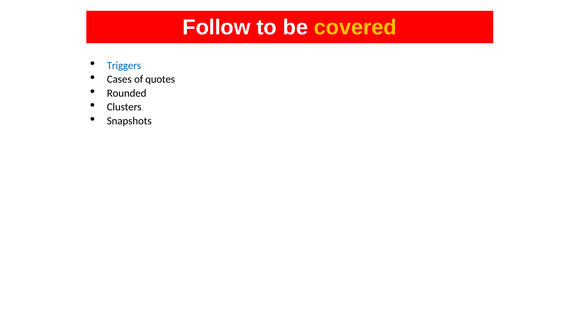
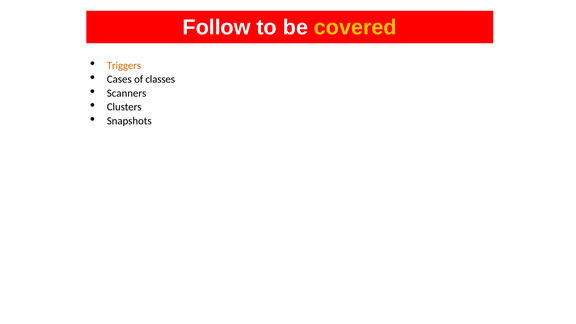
Triggers colour: blue -> orange
quotes: quotes -> classes
Rounded: Rounded -> Scanners
